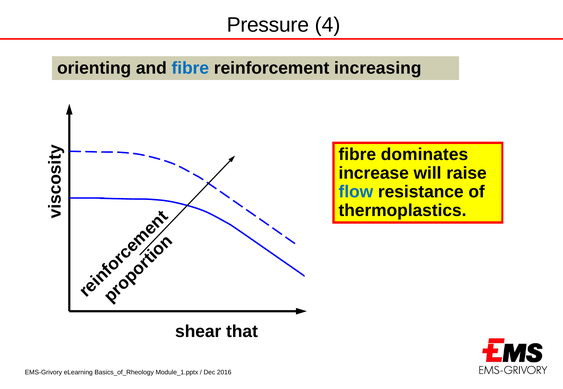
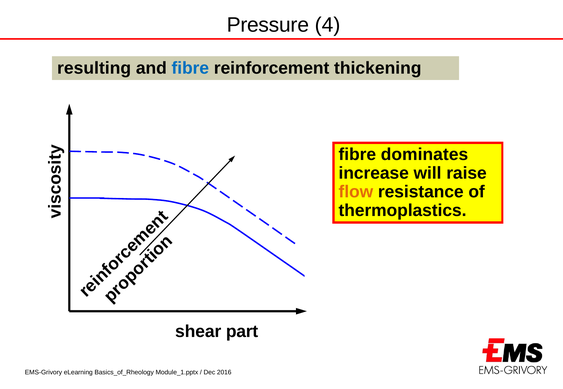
orienting: orienting -> resulting
increasing: increasing -> thickening
flow colour: blue -> orange
that: that -> part
